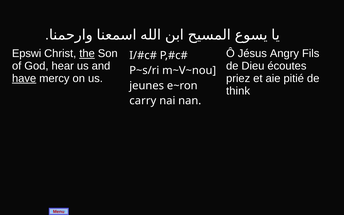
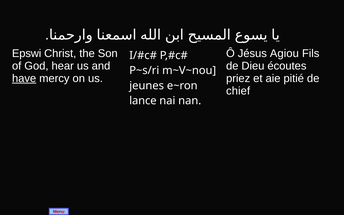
the underline: present -> none
Angry: Angry -> Agiou
think: think -> chief
carry: carry -> lance
